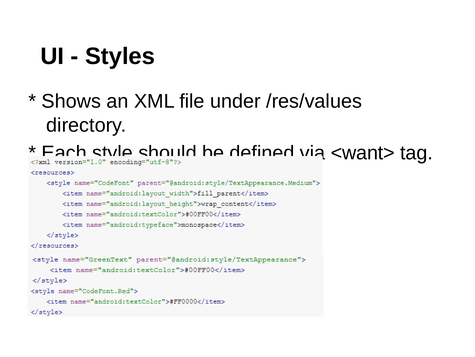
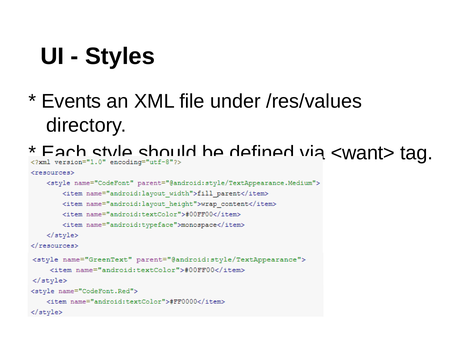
Shows: Shows -> Events
